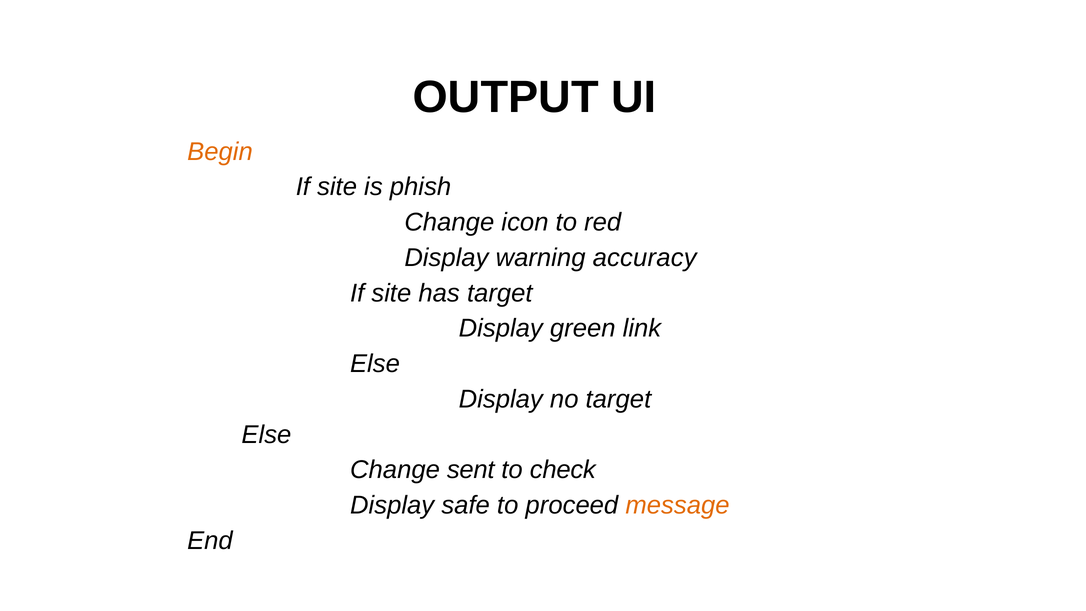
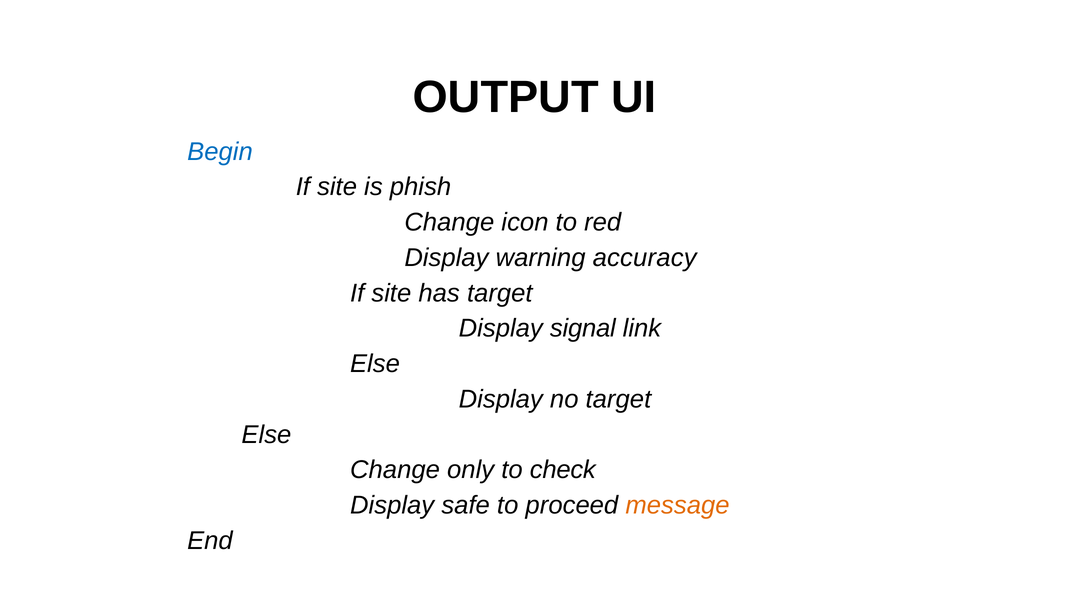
Begin colour: orange -> blue
green: green -> signal
sent: sent -> only
